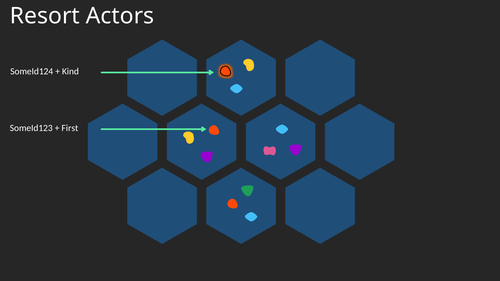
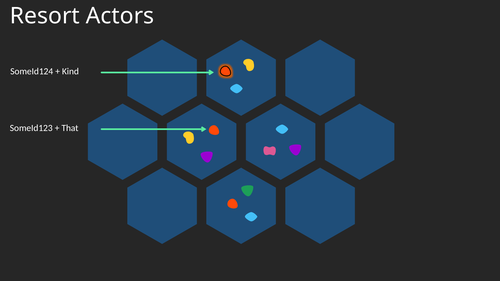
First: First -> That
